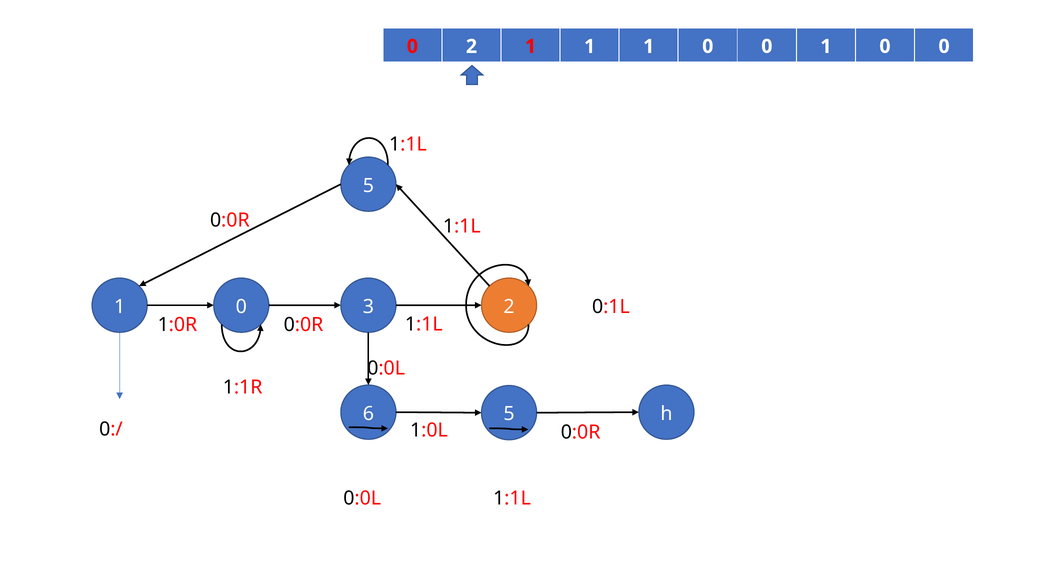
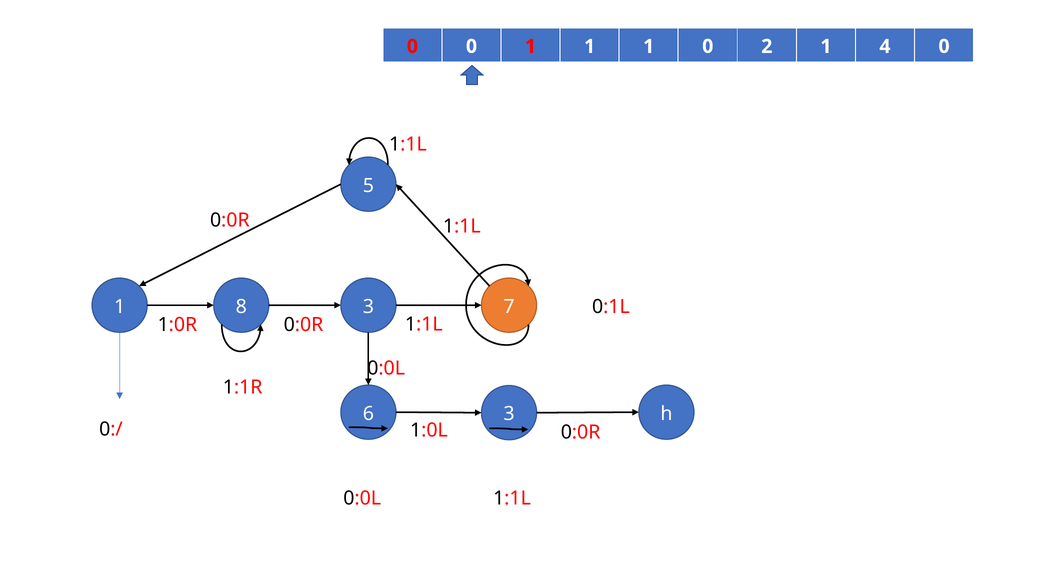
0 2: 2 -> 0
1 1 0 0: 0 -> 2
0 at (885, 46): 0 -> 4
0 at (241, 306): 0 -> 8
3 2: 2 -> 7
6 5: 5 -> 3
